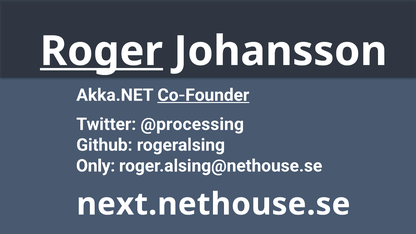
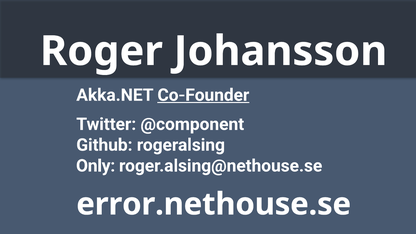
Roger underline: present -> none
@processing: @processing -> @component
next.nethouse.se: next.nethouse.se -> error.nethouse.se
